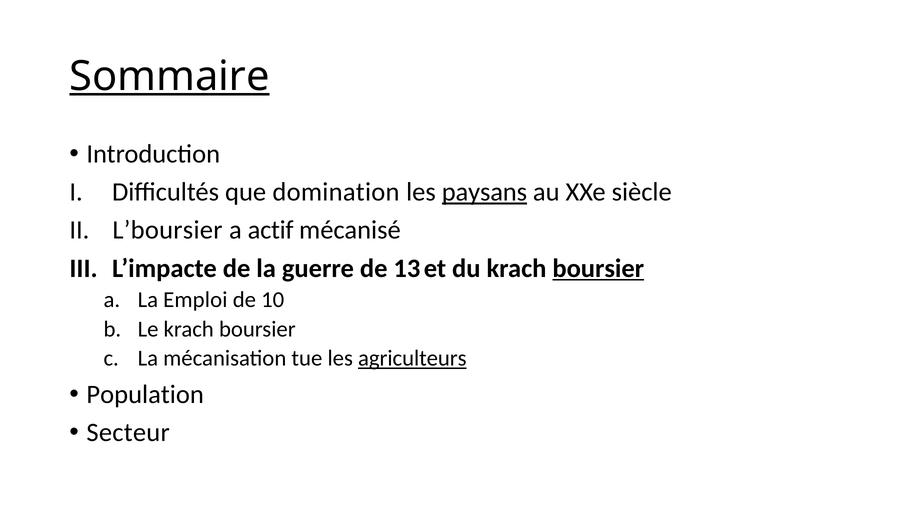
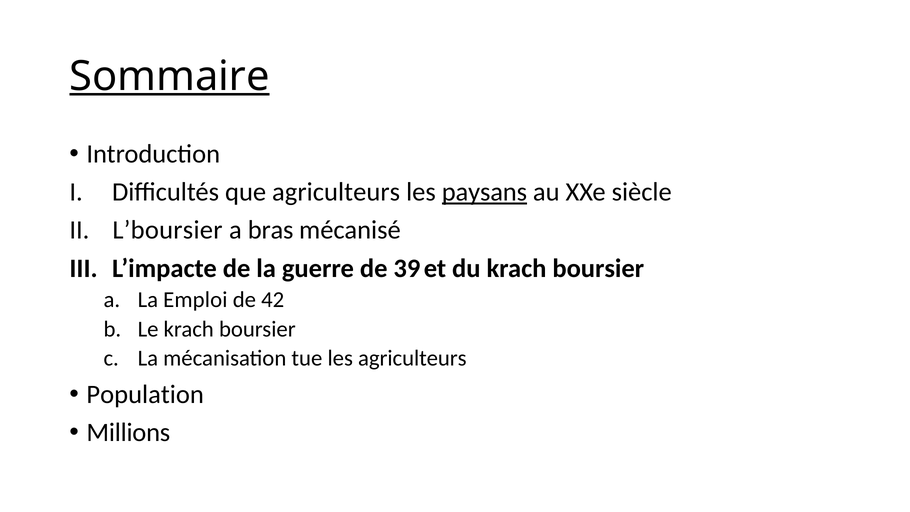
que domination: domination -> agriculteurs
actif: actif -> bras
13: 13 -> 39
boursier at (598, 268) underline: present -> none
10: 10 -> 42
agriculteurs at (412, 358) underline: present -> none
Secteur: Secteur -> Millions
